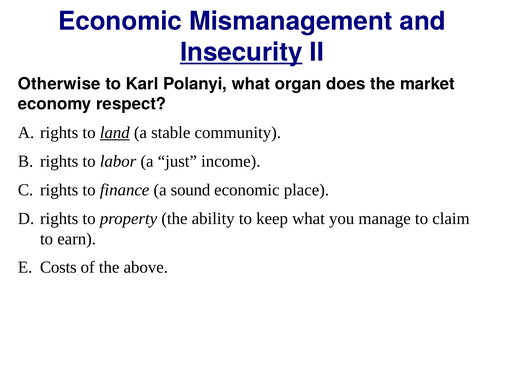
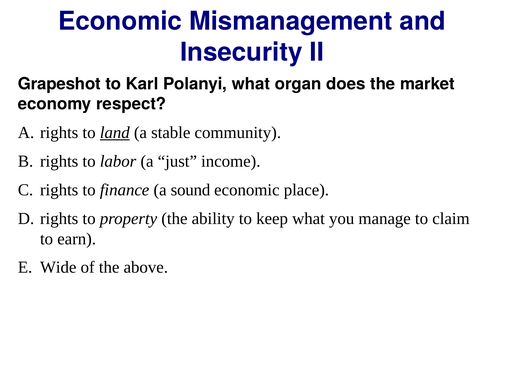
Insecurity underline: present -> none
Otherwise: Otherwise -> Grapeshot
Costs: Costs -> Wide
